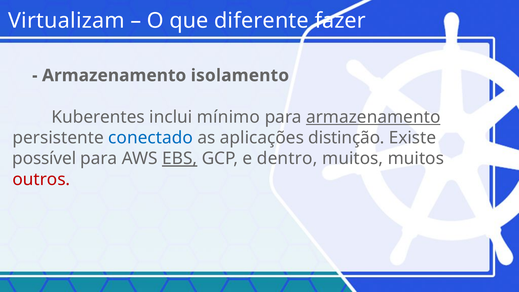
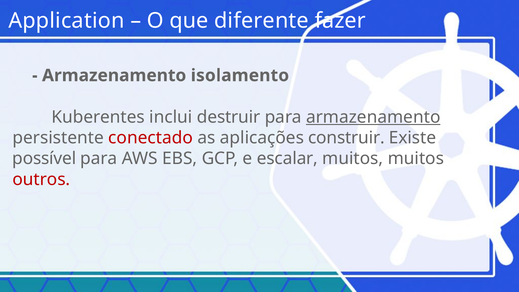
Virtualizam: Virtualizam -> Application
mínimo: mínimo -> destruir
conectado colour: blue -> red
distinção: distinção -> construir
EBS underline: present -> none
dentro: dentro -> escalar
